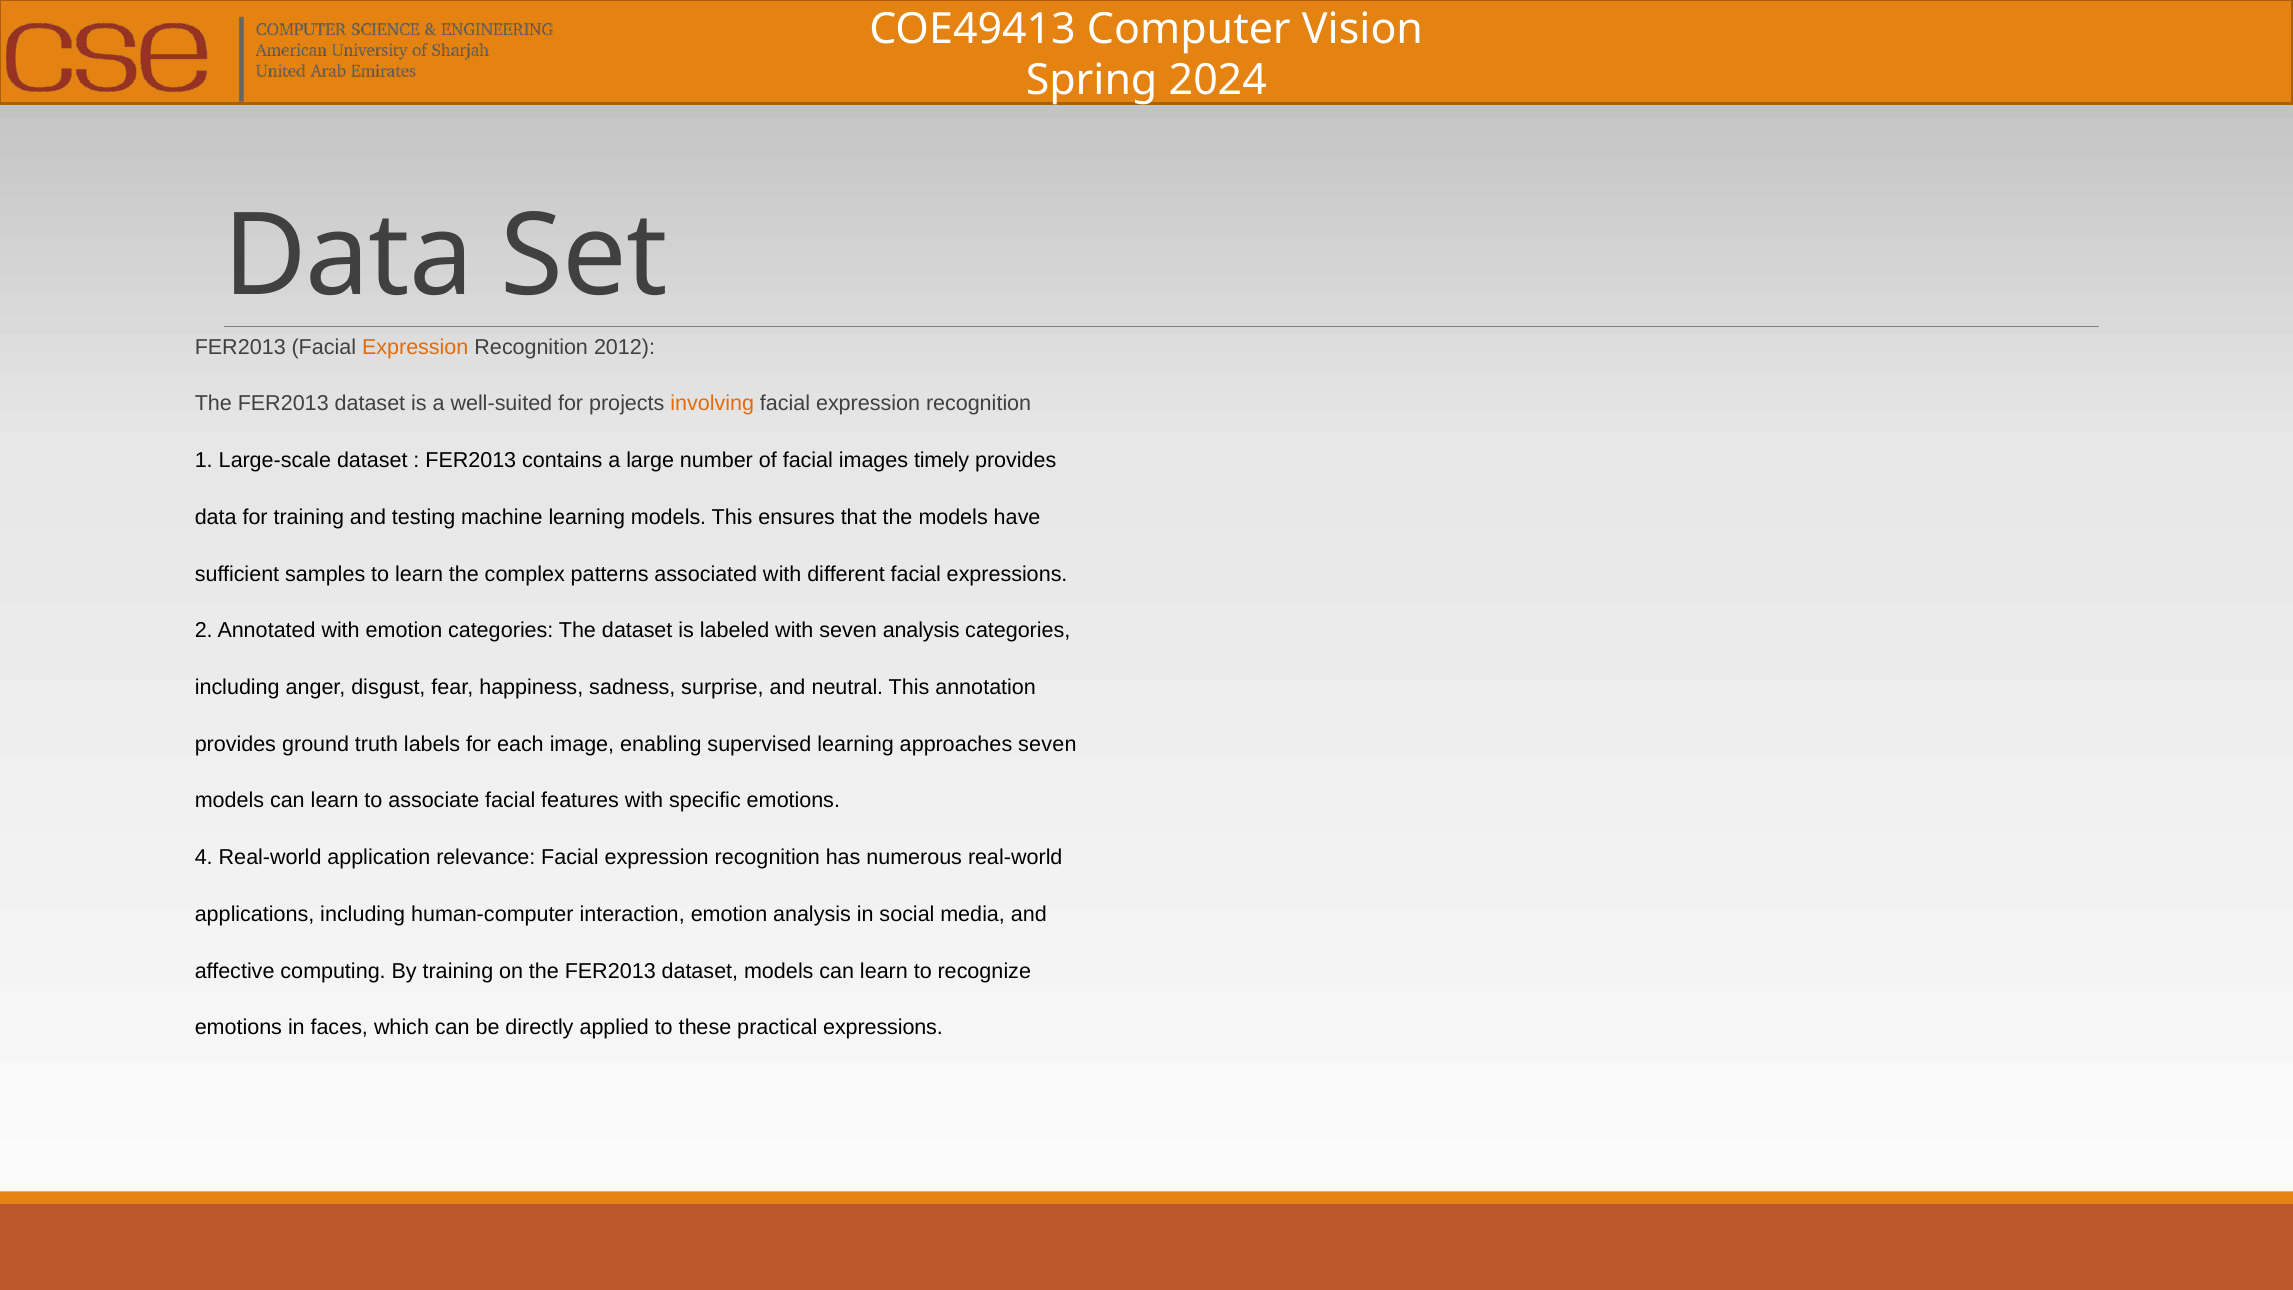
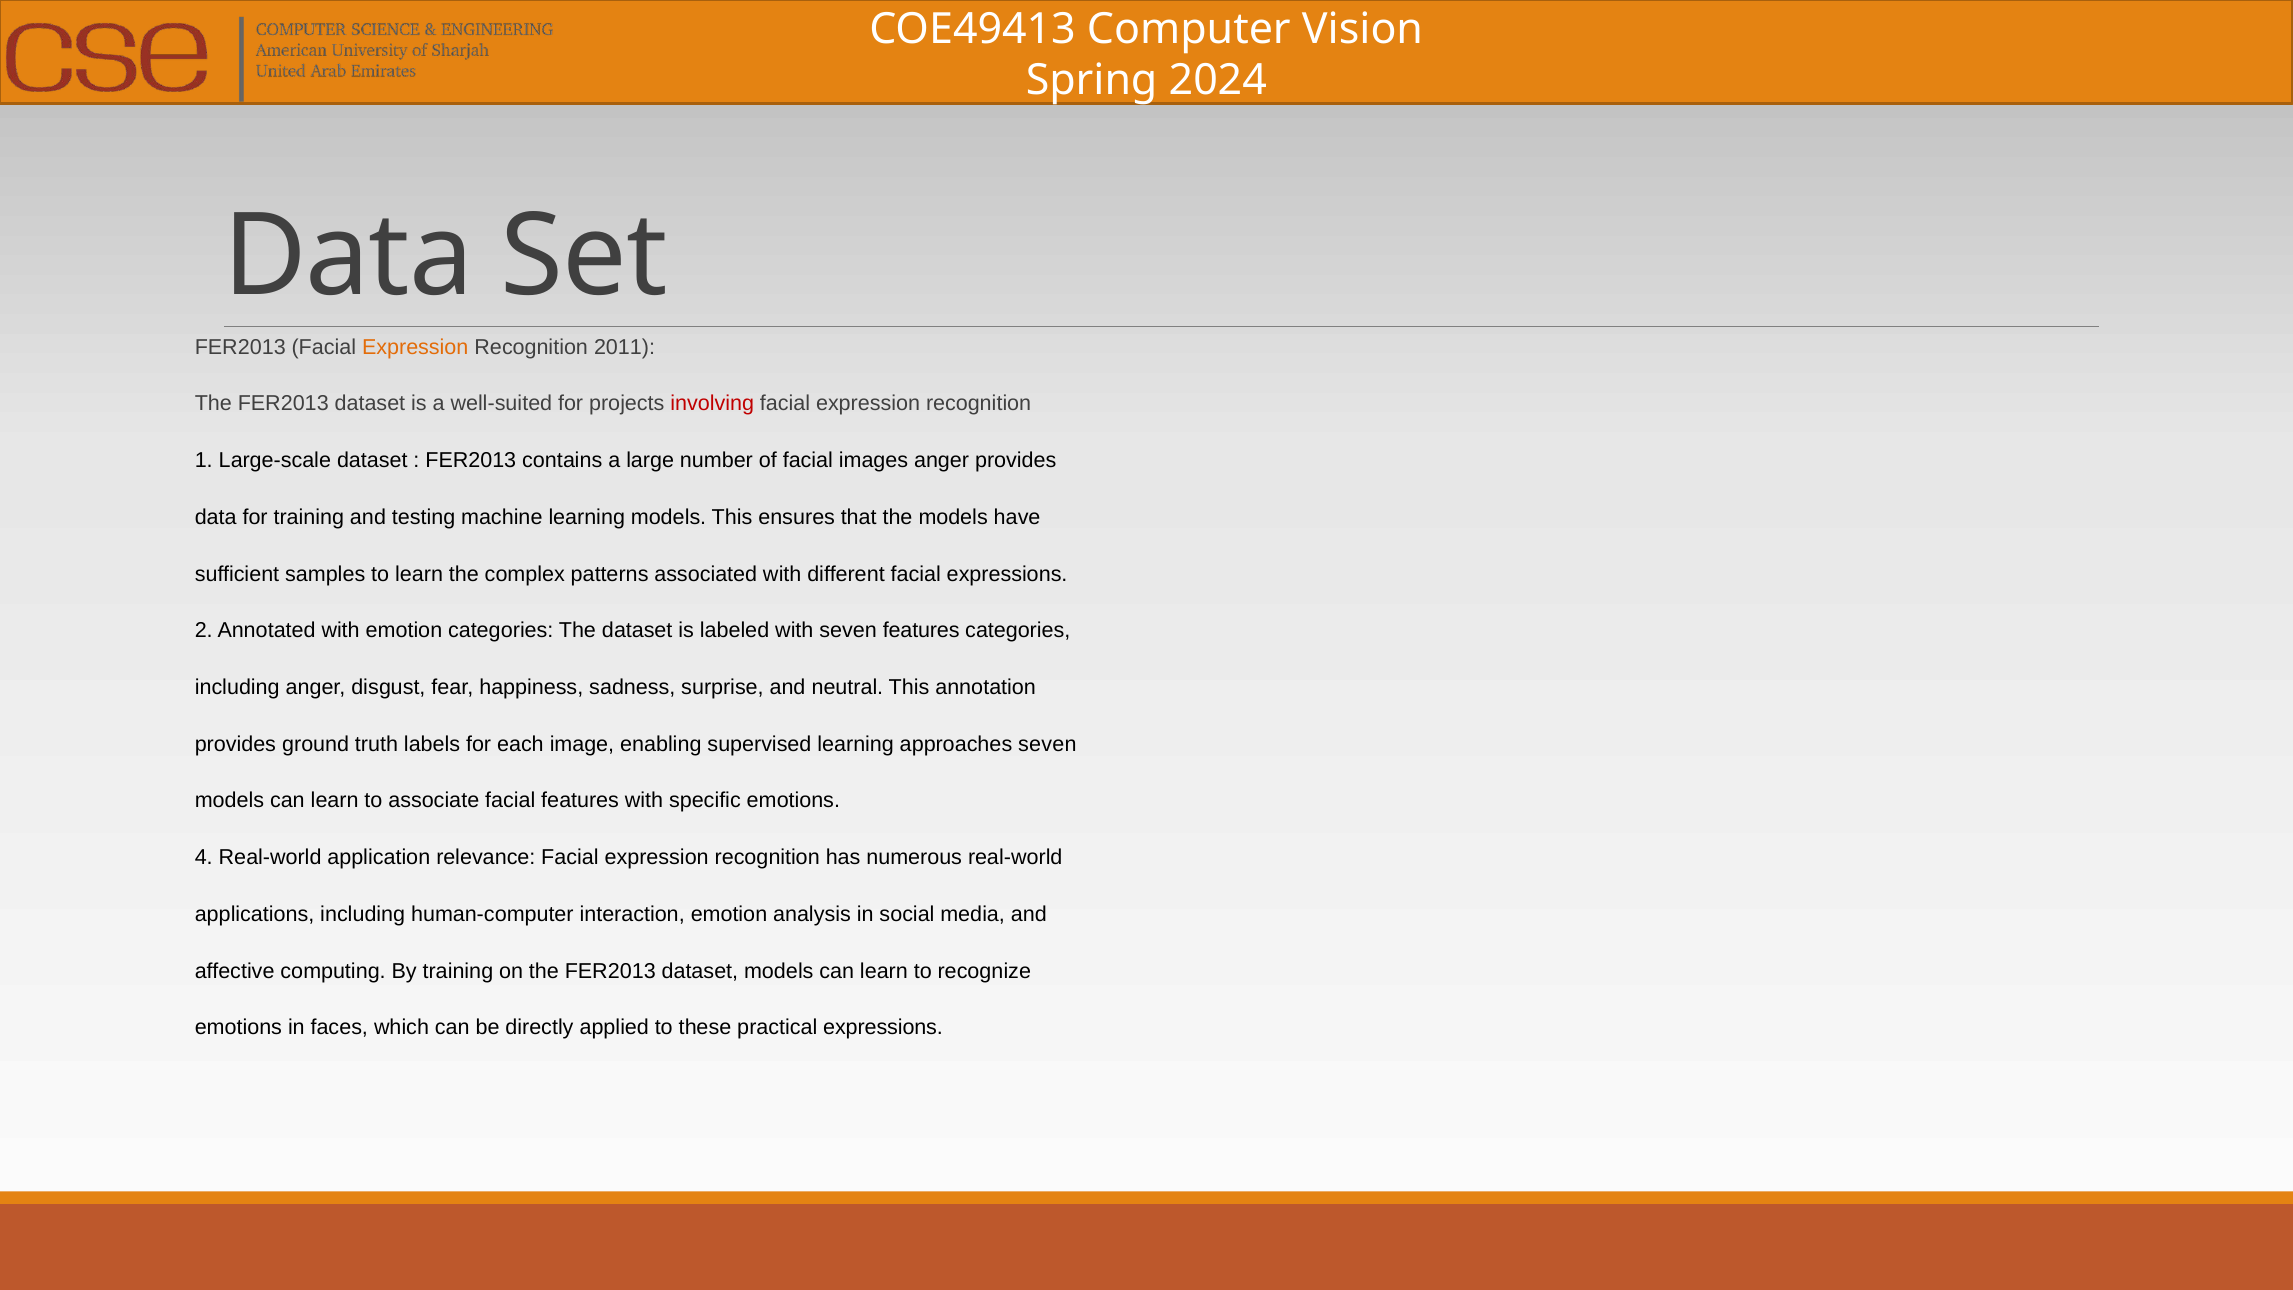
2012: 2012 -> 2011
involving colour: orange -> red
images timely: timely -> anger
seven analysis: analysis -> features
